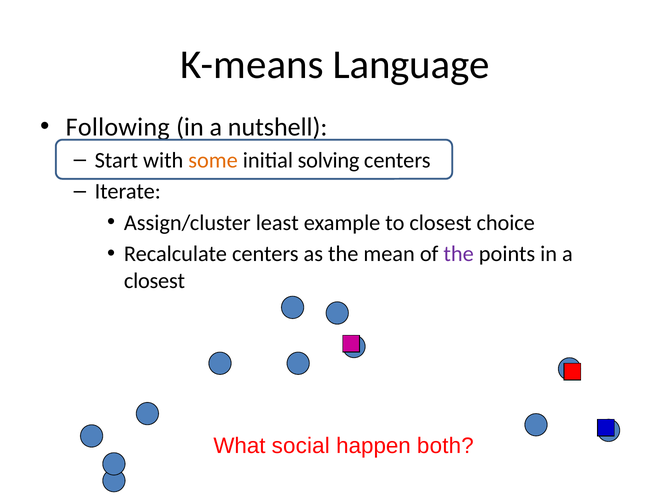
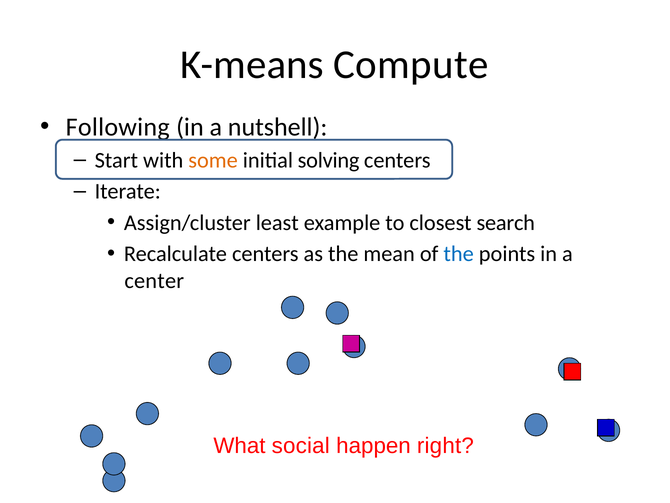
Language: Language -> Compute
choice: choice -> search
the at (459, 254) colour: purple -> blue
closest at (154, 281): closest -> center
both: both -> right
